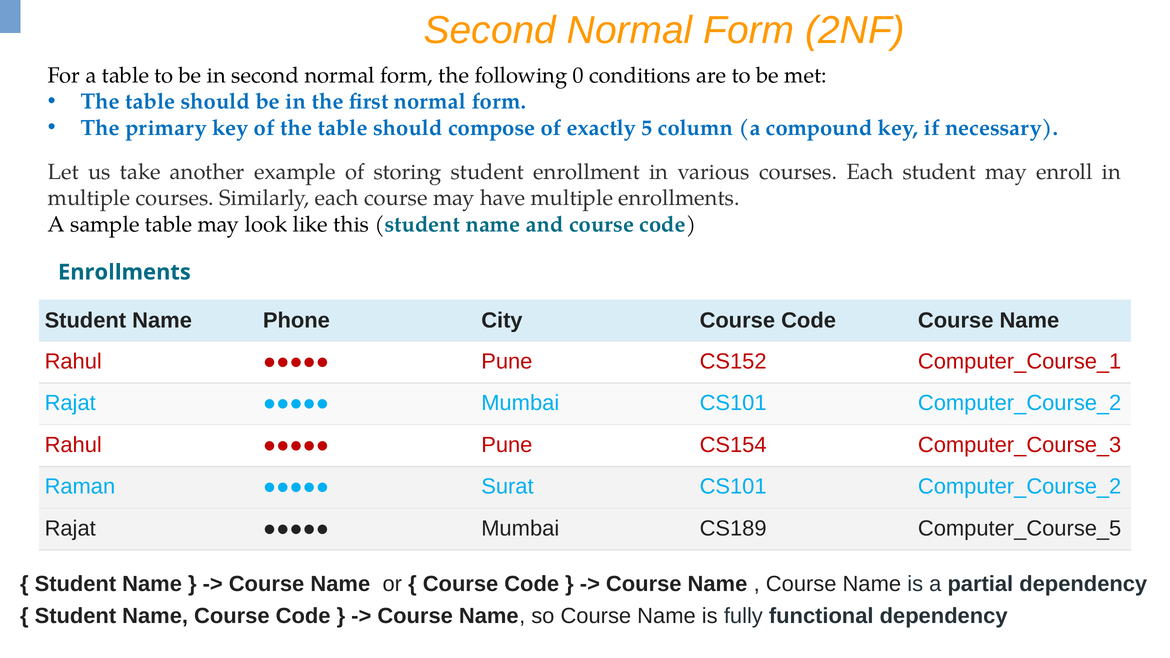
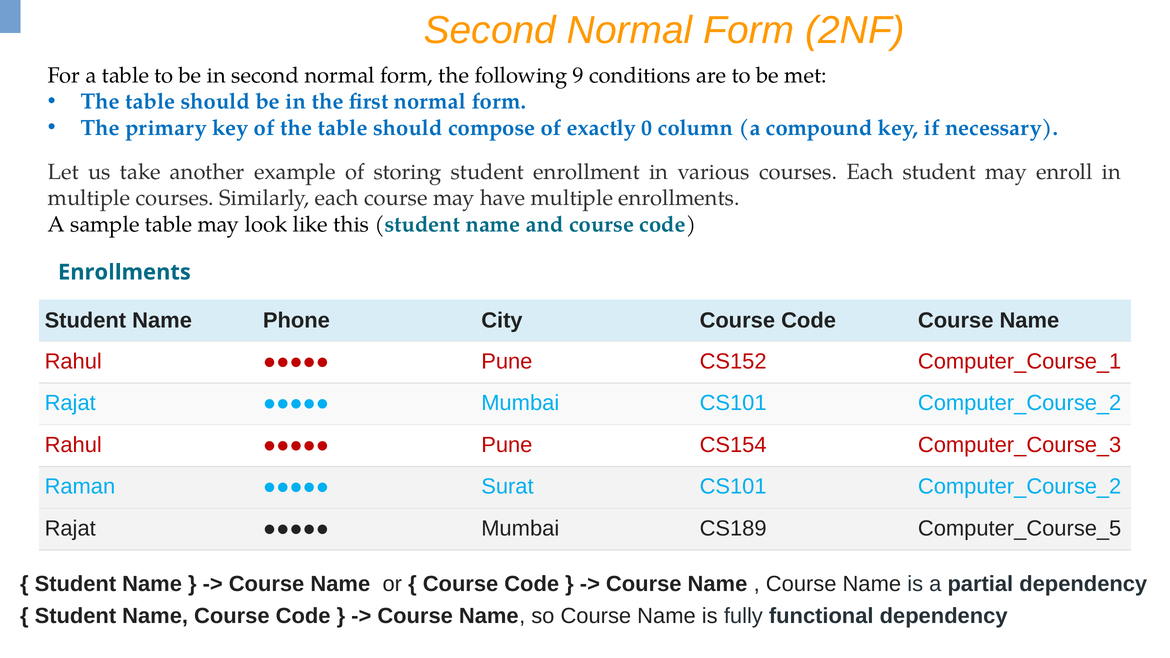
0: 0 -> 9
5: 5 -> 0
